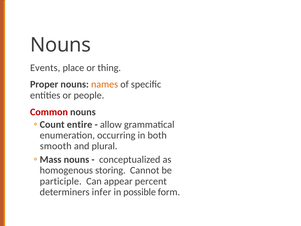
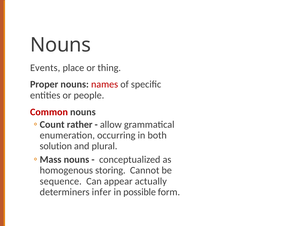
names colour: orange -> red
entire: entire -> rather
smooth: smooth -> solution
participle: participle -> sequence
percent: percent -> actually
